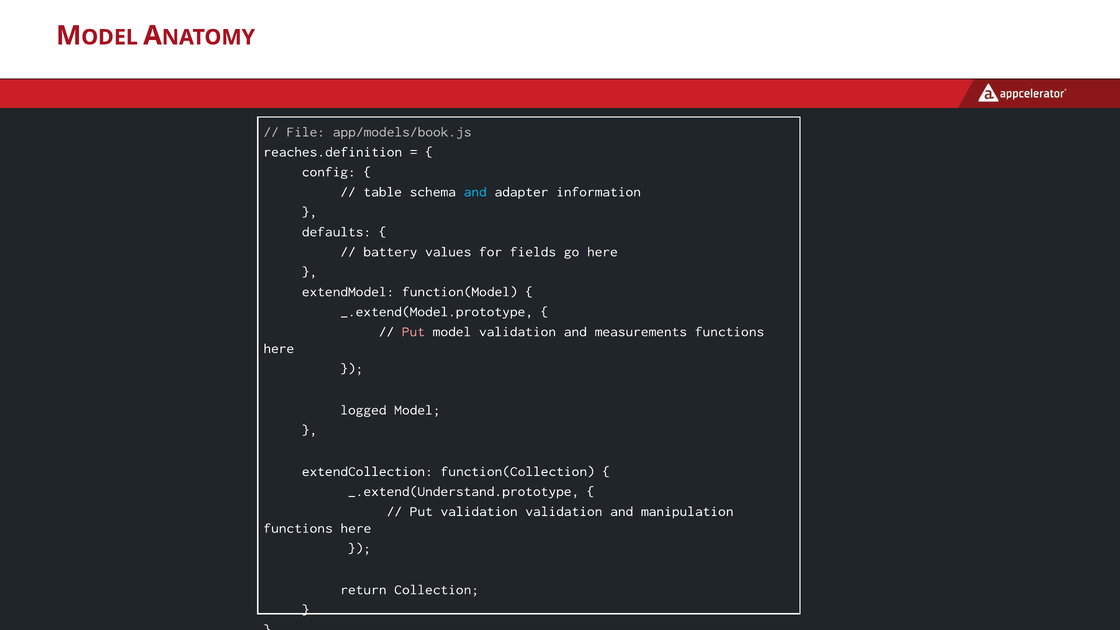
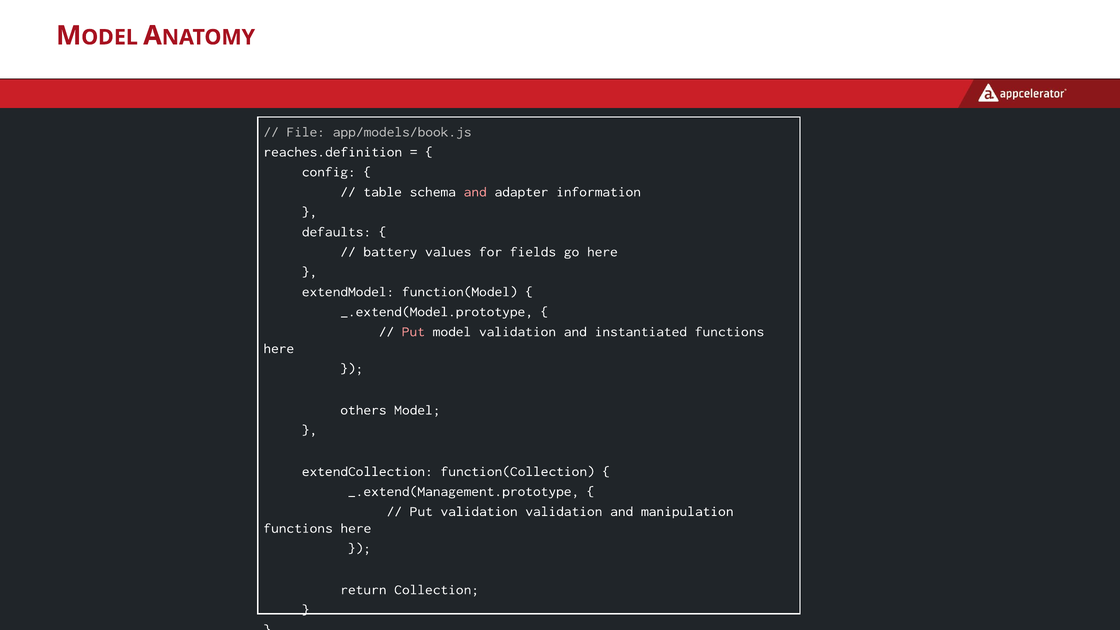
and at (475, 192) colour: light blue -> pink
measurements: measurements -> instantiated
logged: logged -> others
_.extend(Understand.prototype: _.extend(Understand.prototype -> _.extend(Management.prototype
